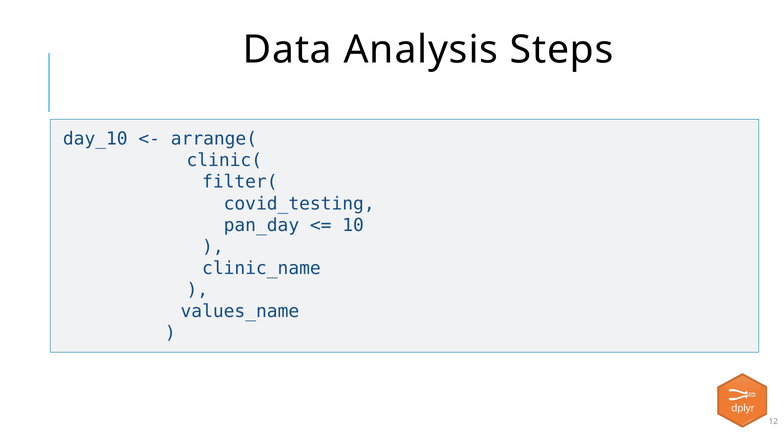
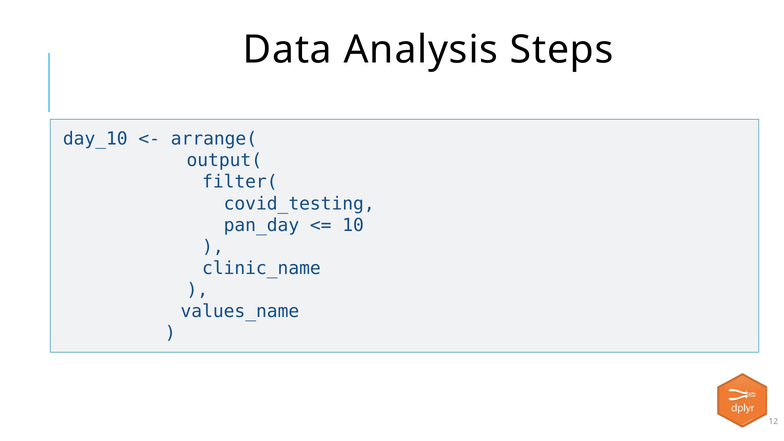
clinic(: clinic( -> output(
